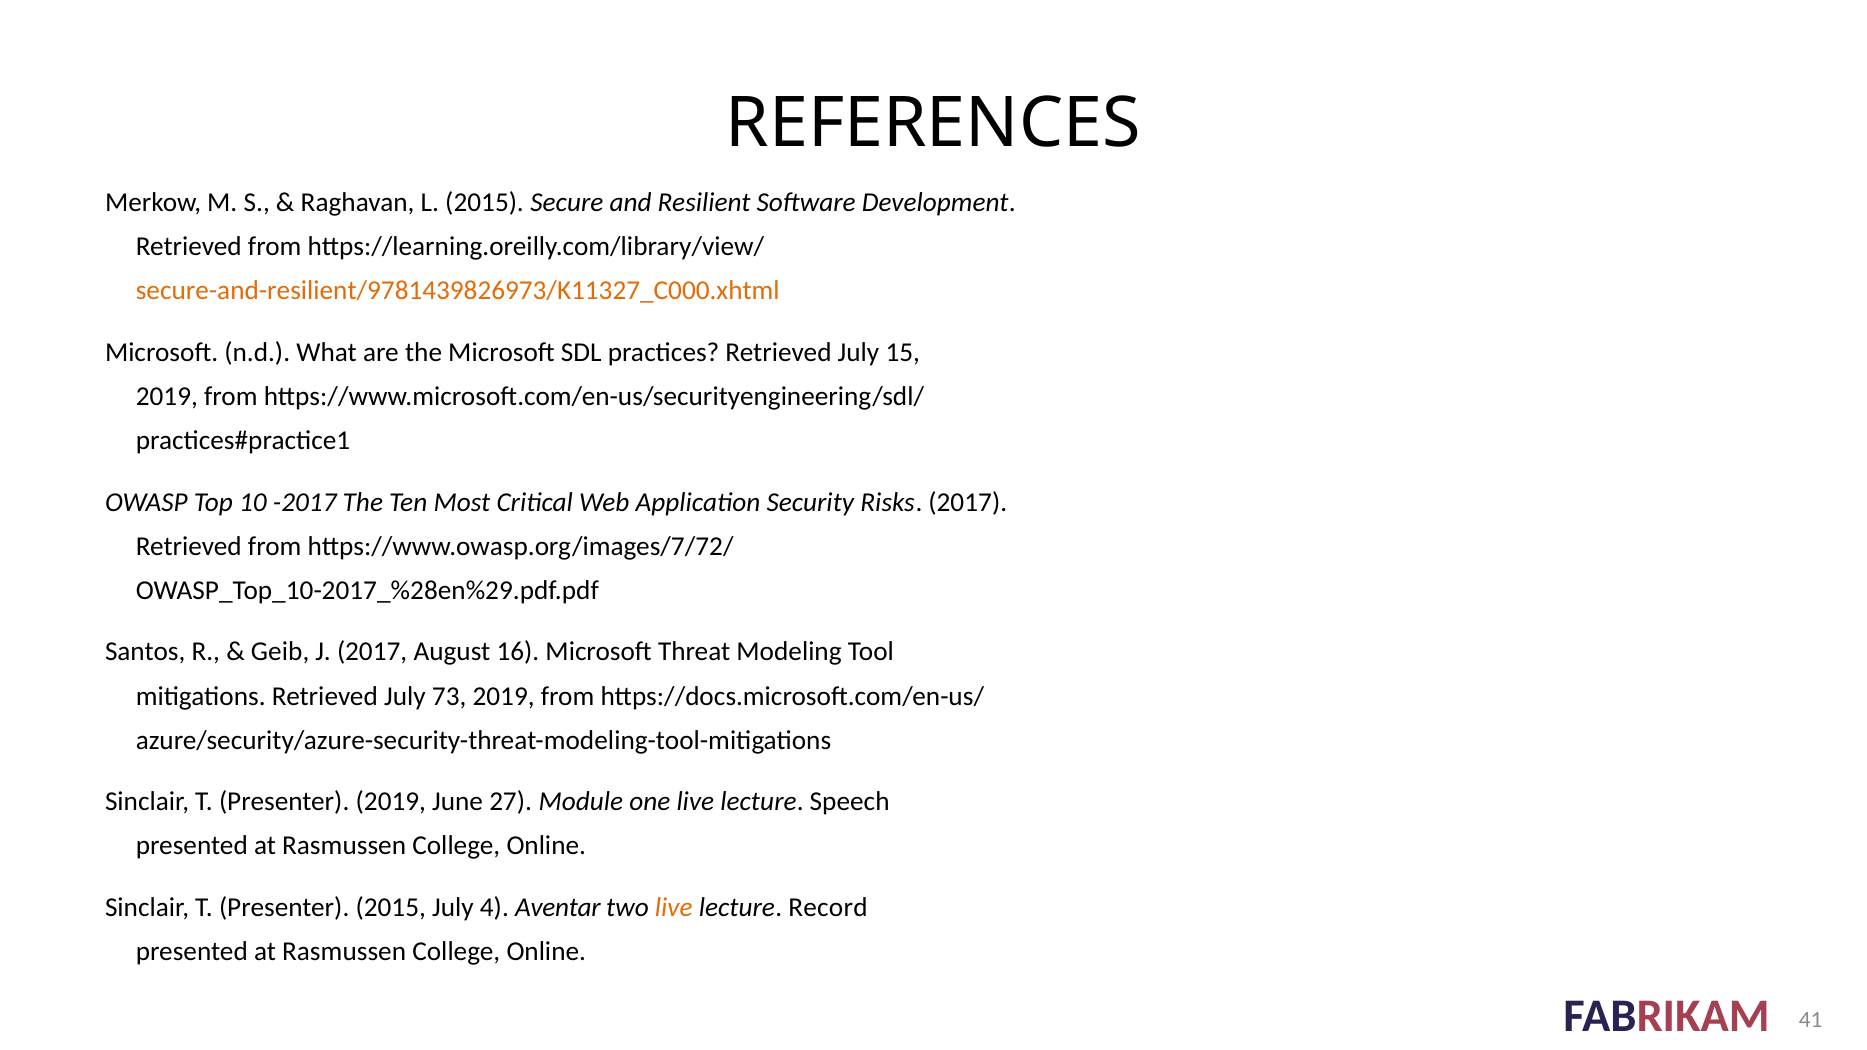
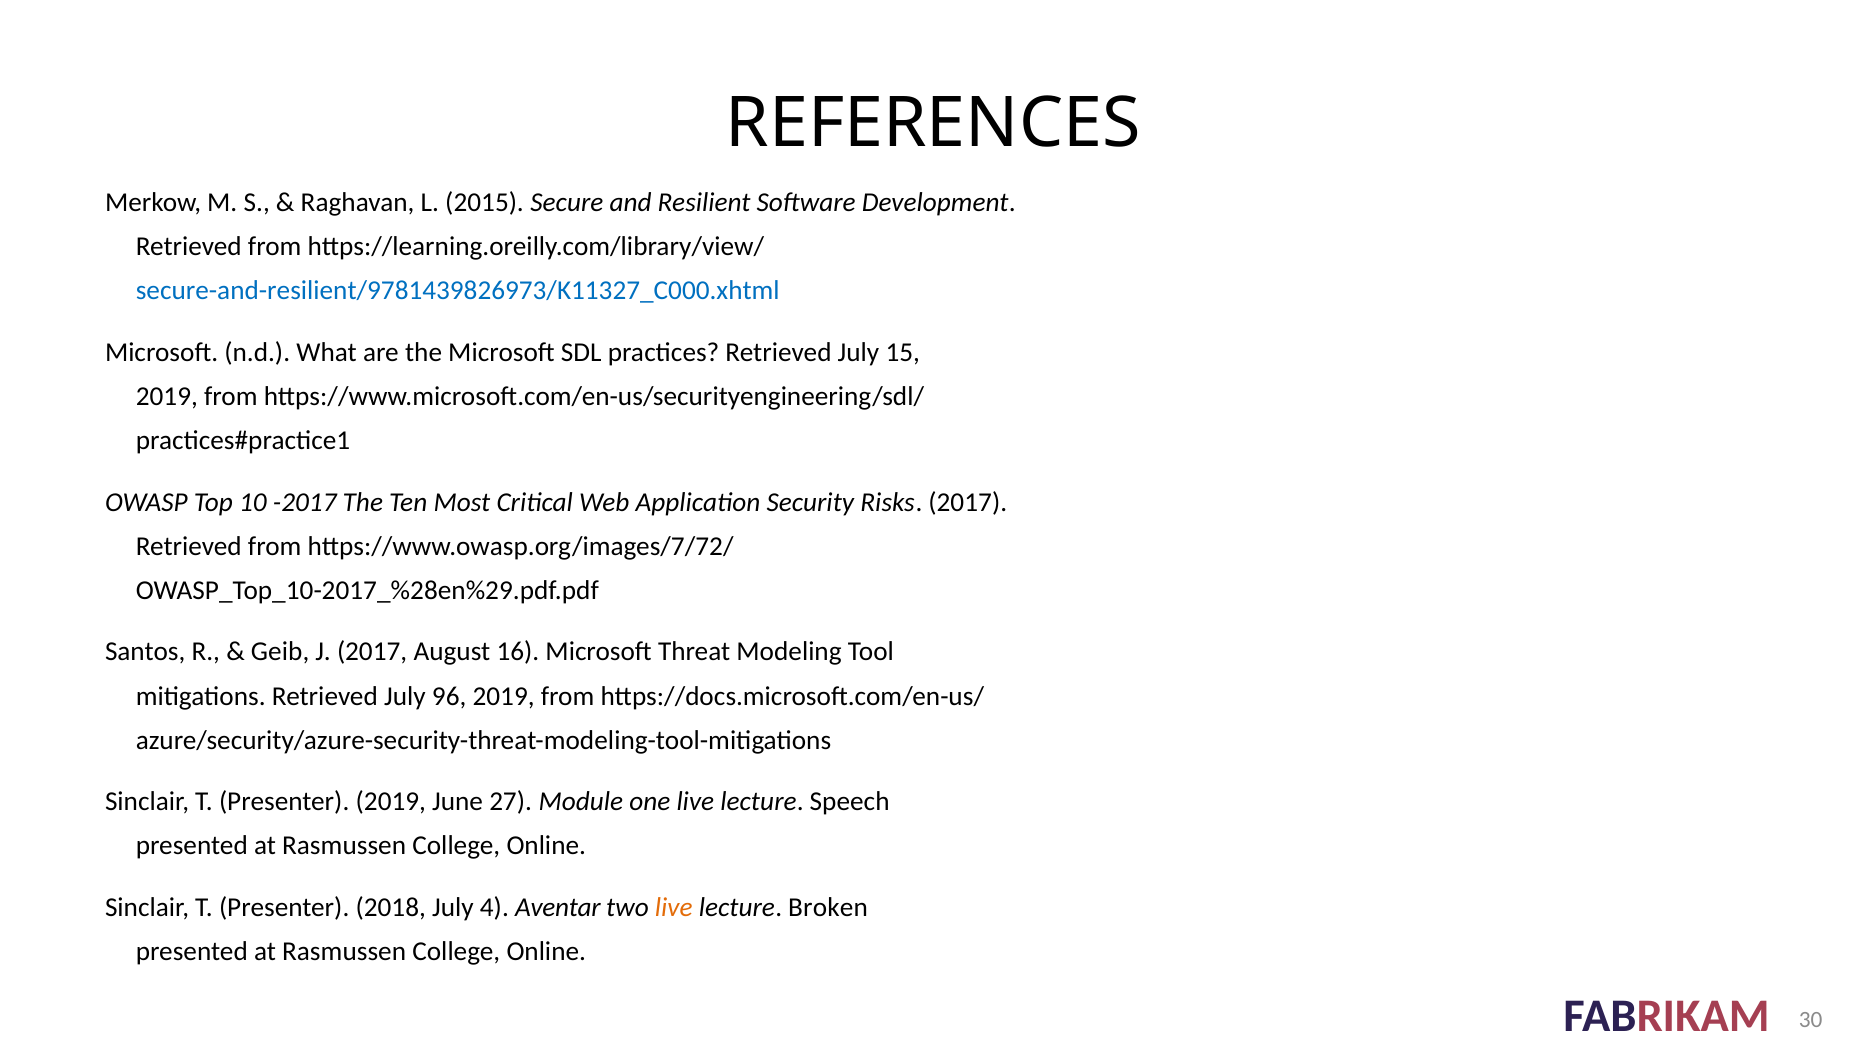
secure-and-resilient/9781439826973/K11327_C000.xhtml colour: orange -> blue
73: 73 -> 96
Presenter 2015: 2015 -> 2018
Record: Record -> Broken
41: 41 -> 30
